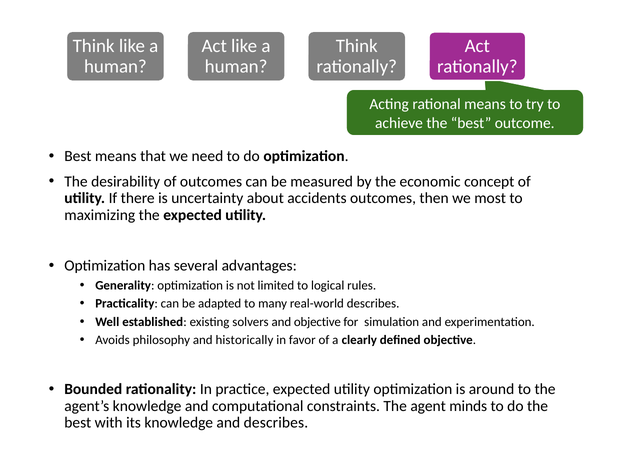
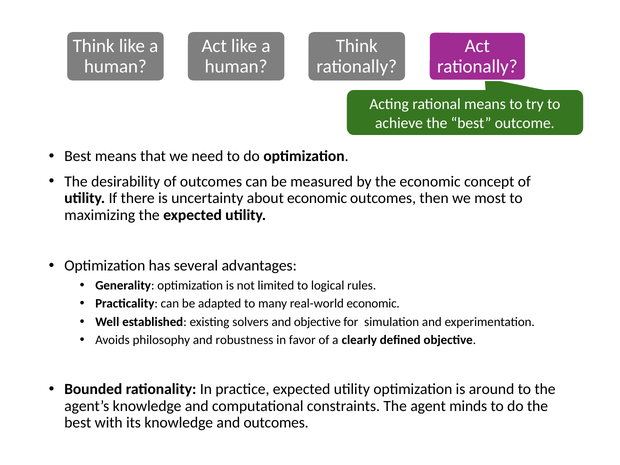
about accidents: accidents -> economic
real-world describes: describes -> economic
historically: historically -> robustness
and describes: describes -> outcomes
